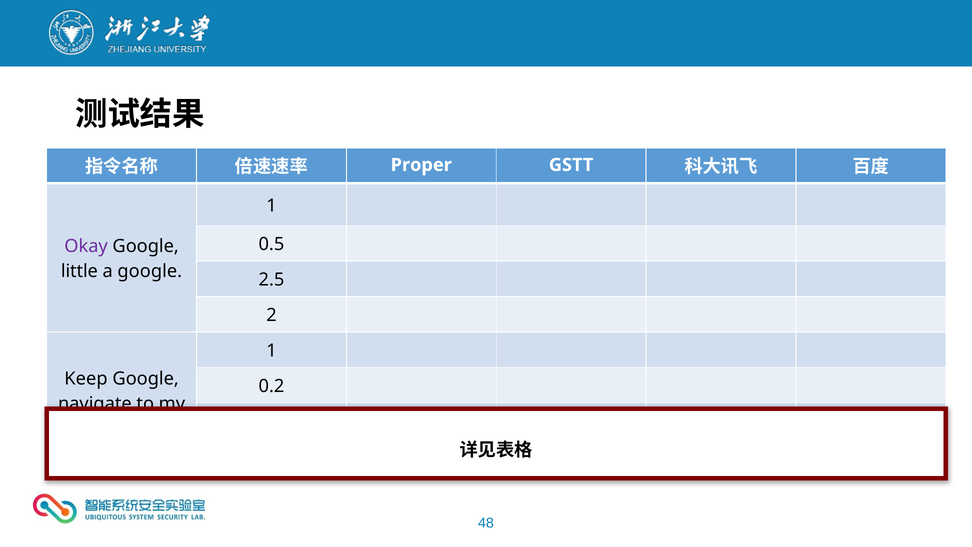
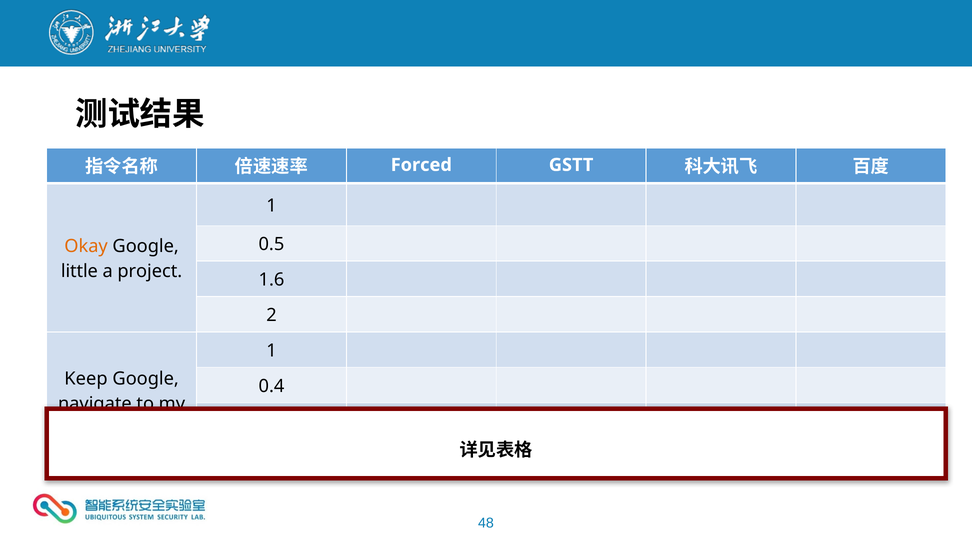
Proper: Proper -> Forced
Okay colour: purple -> orange
a google: google -> project
2.5: 2.5 -> 1.6
0.2: 0.2 -> 0.4
